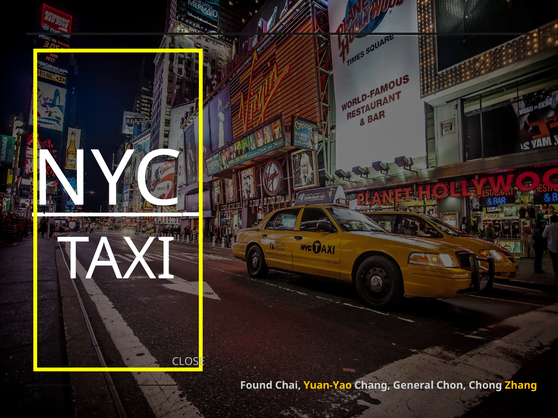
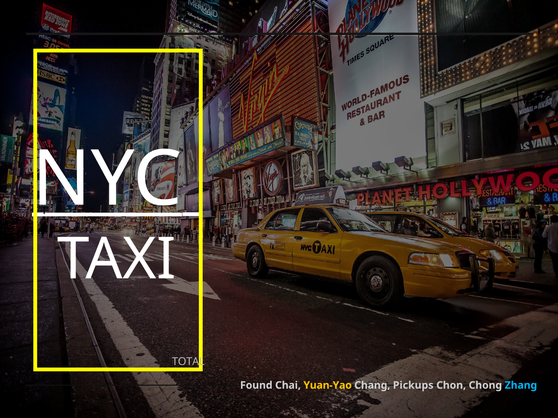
CLOSE: CLOSE -> TOTAL
General: General -> Pickups
Zhang colour: yellow -> light blue
